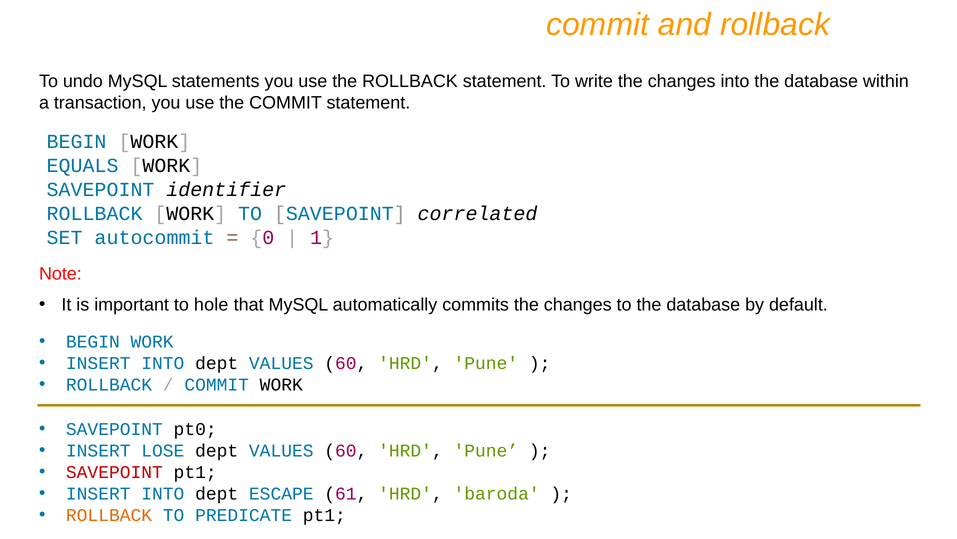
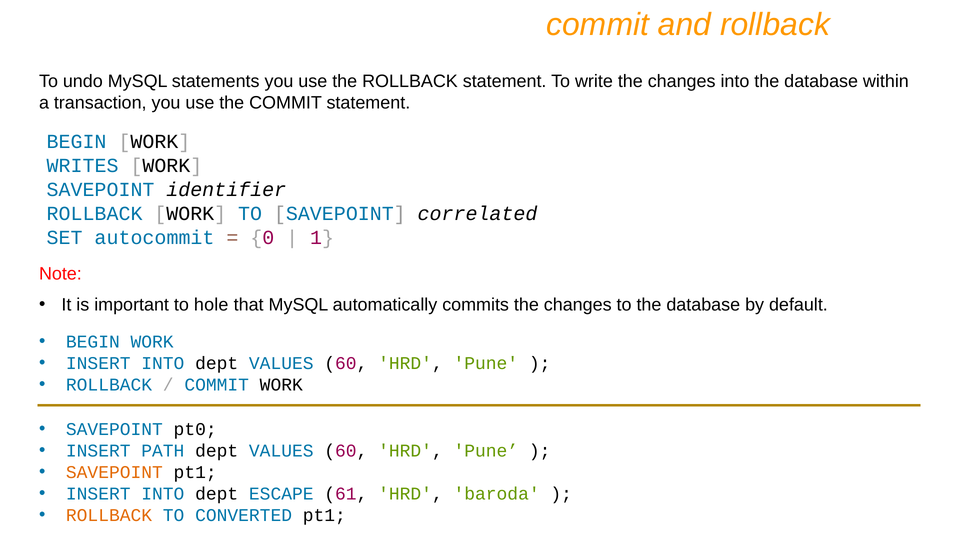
EQUALS: EQUALS -> WRITES
LOSE: LOSE -> PATH
SAVEPOINT at (114, 472) colour: red -> orange
PREDICATE: PREDICATE -> CONVERTED
